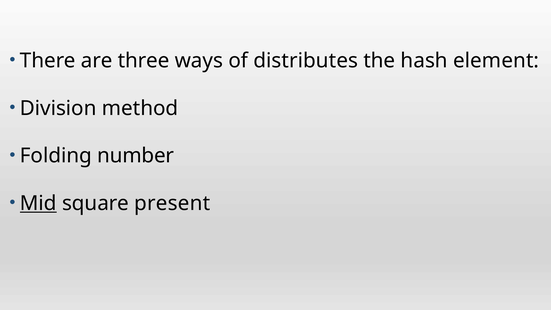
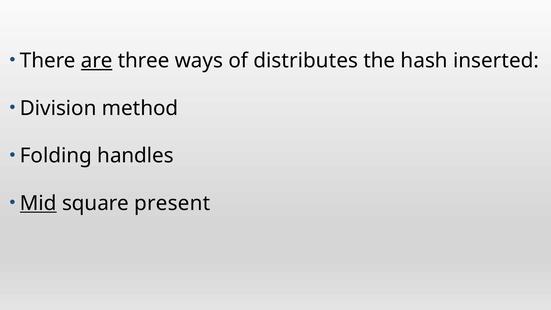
are underline: none -> present
element: element -> inserted
number: number -> handles
